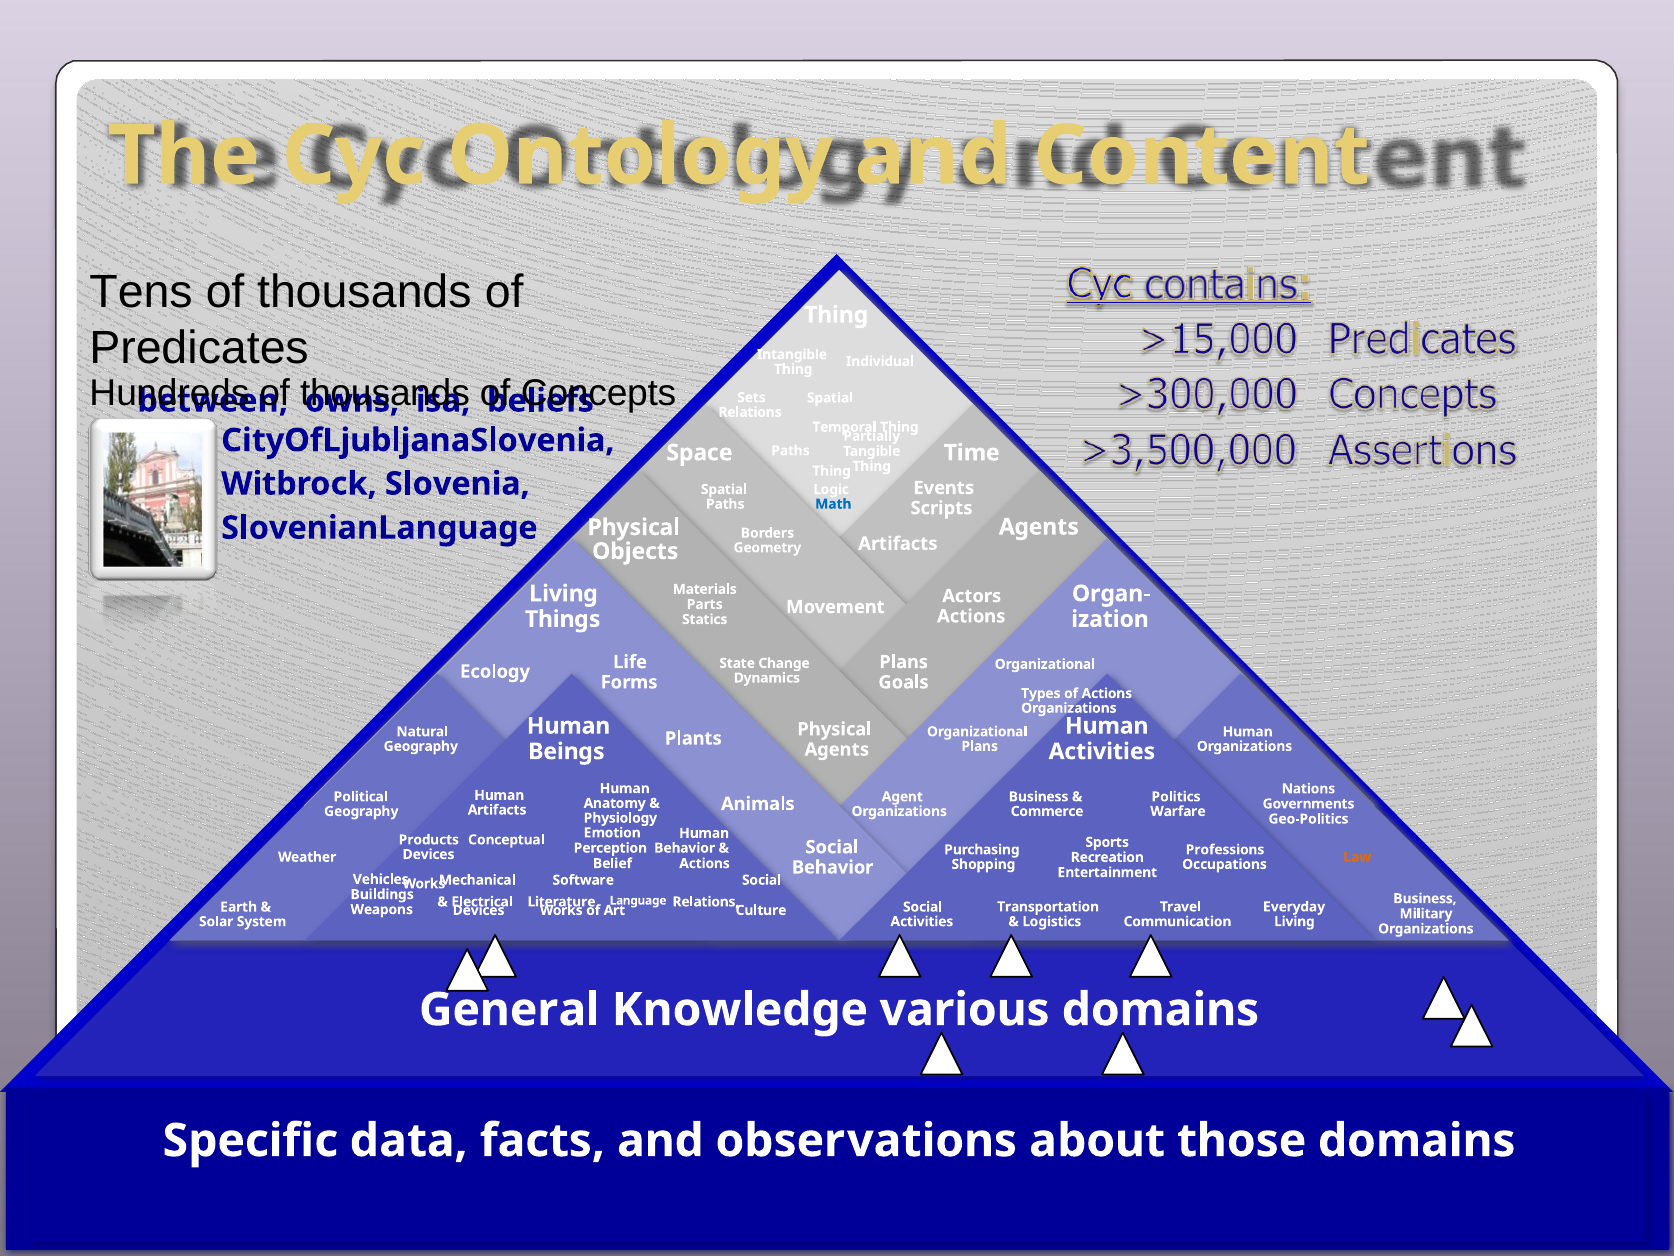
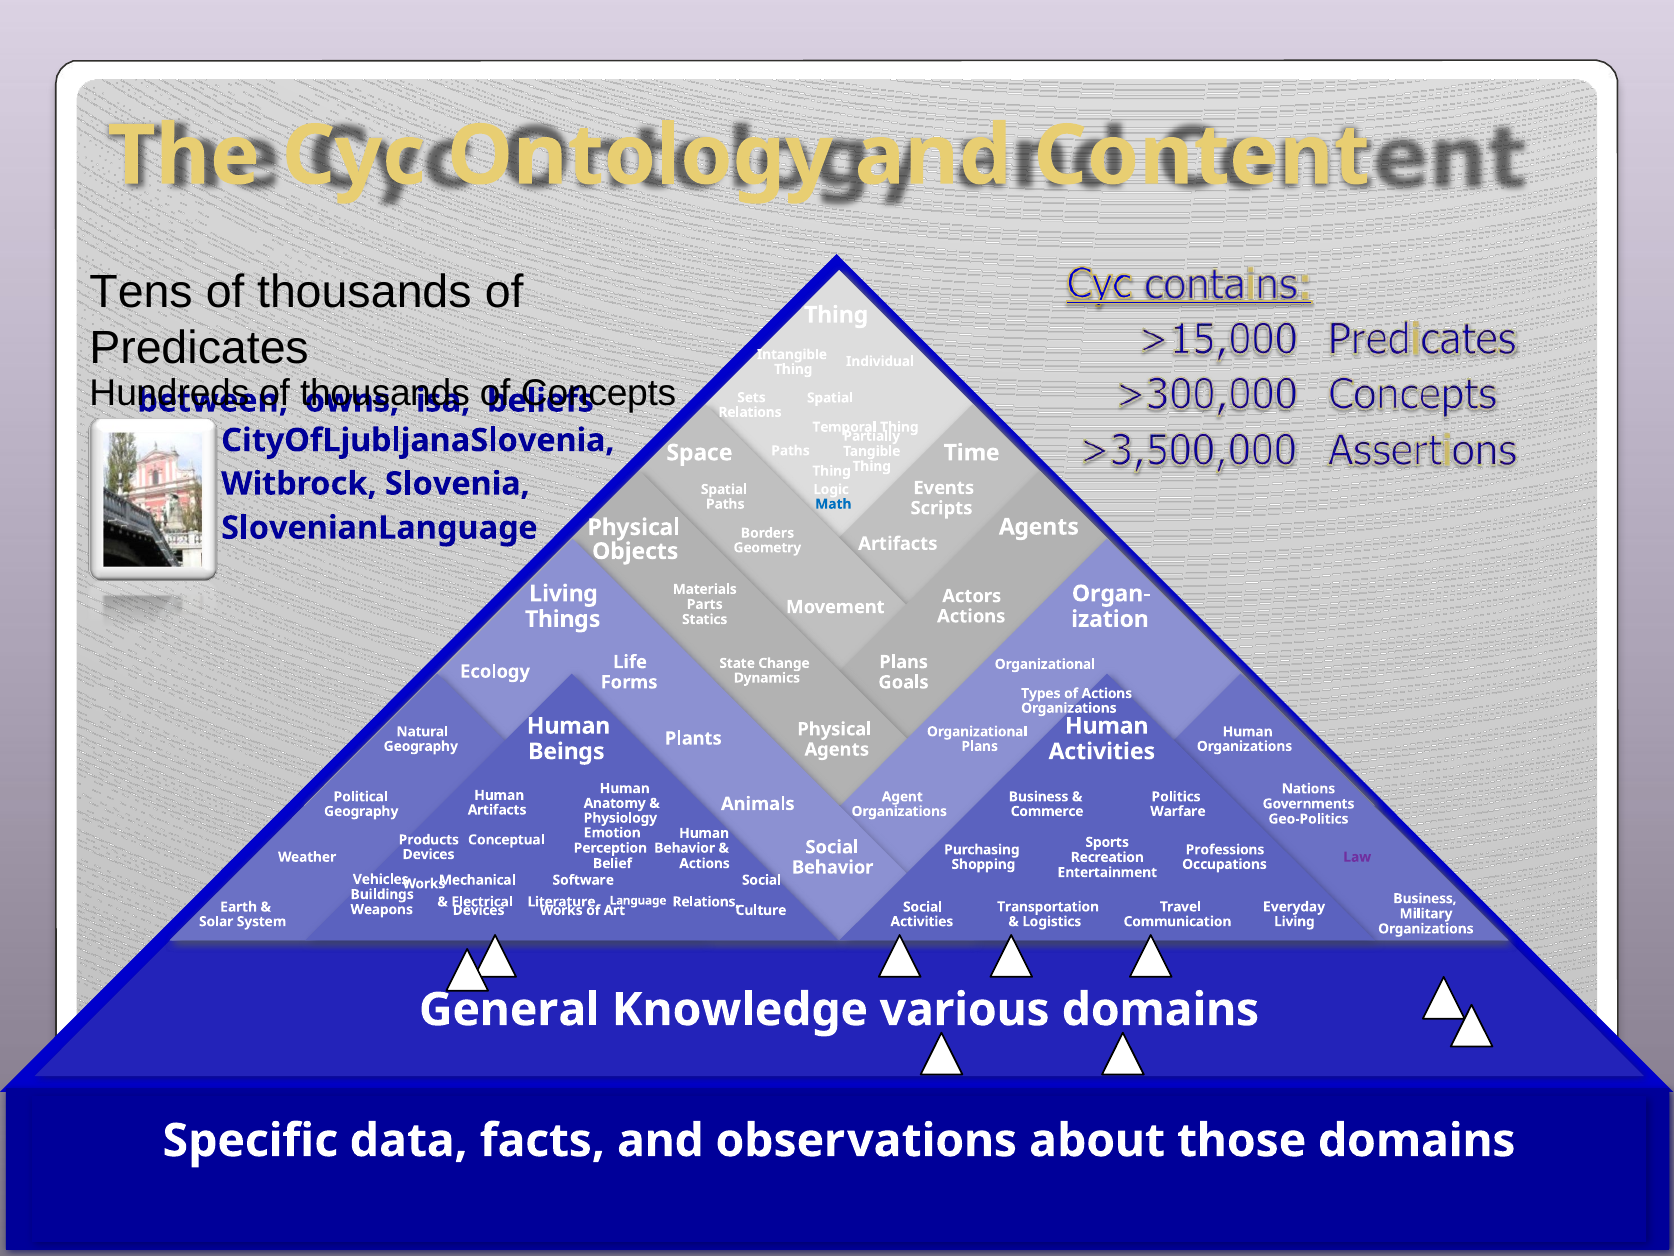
Law colour: orange -> purple
